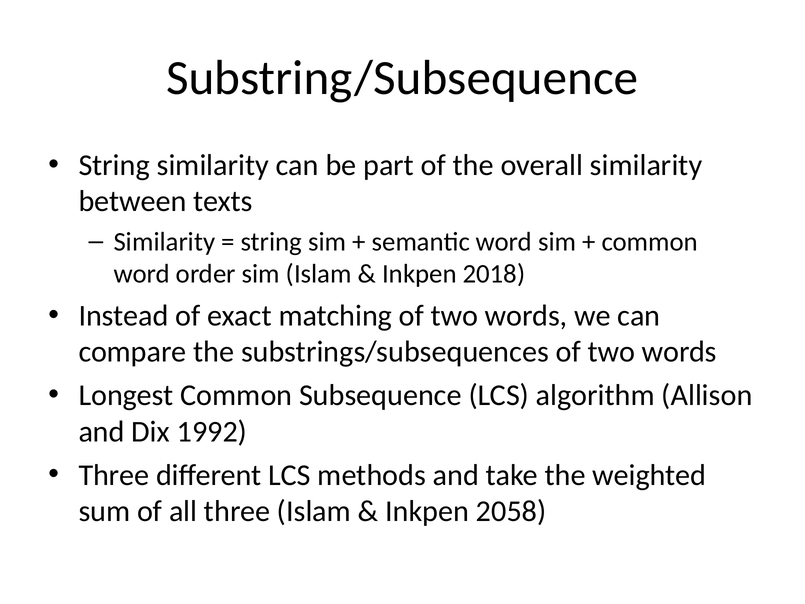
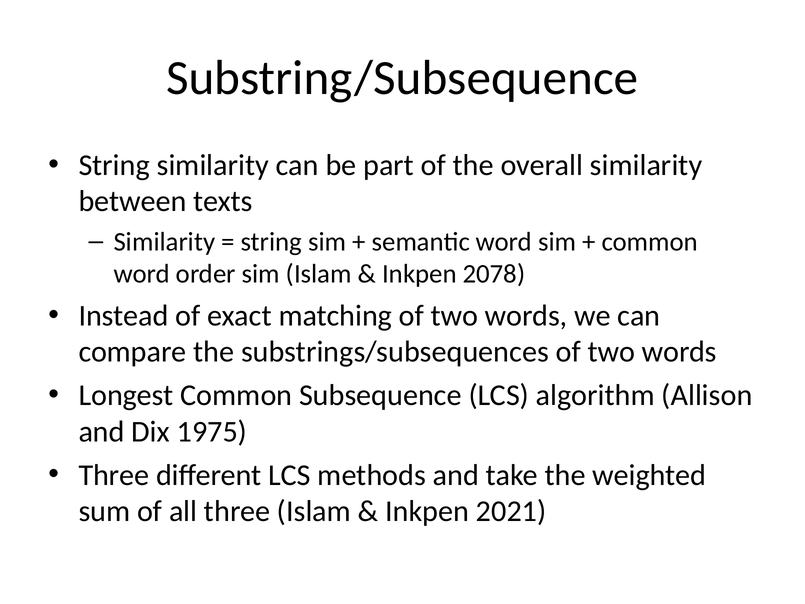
2018: 2018 -> 2078
1992: 1992 -> 1975
2058: 2058 -> 2021
